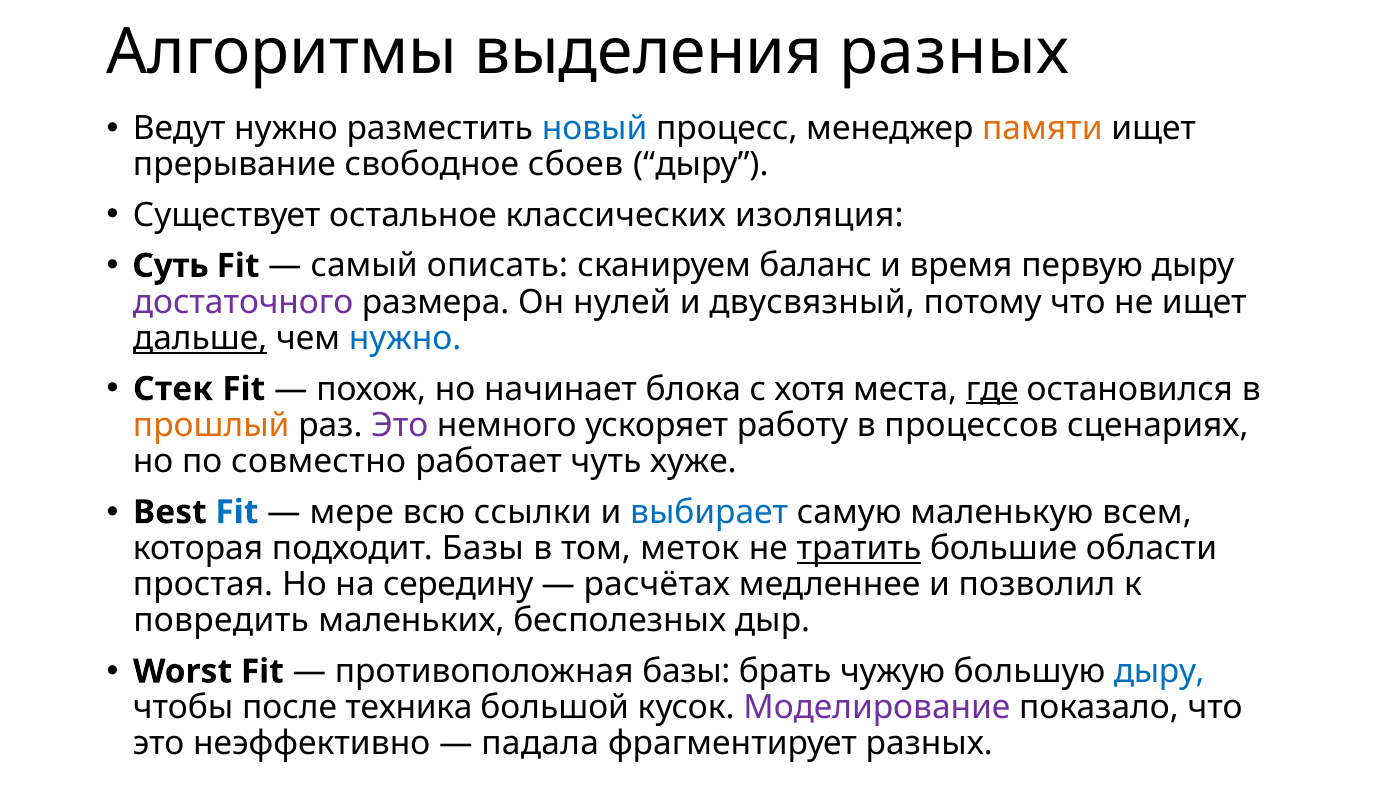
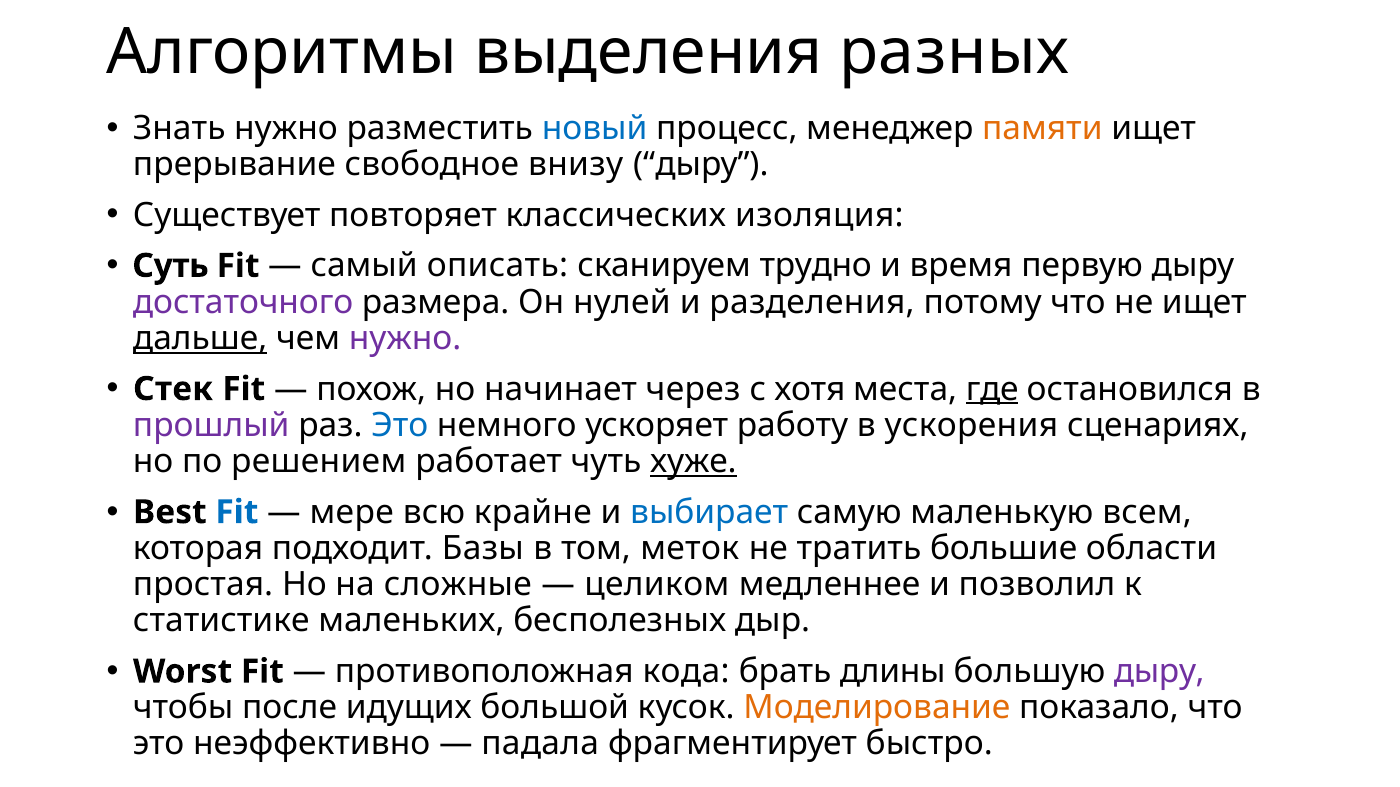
Ведут: Ведут -> Знать
сбоев: сбоев -> внизу
остальное: остальное -> повторяет
баланс: баланс -> трудно
двусвязный: двусвязный -> разделения
нужно at (405, 338) colour: blue -> purple
блока: блока -> через
прошлый colour: orange -> purple
Это at (400, 425) colour: purple -> blue
процессов: процессов -> ускорения
совместно: совместно -> решением
хуже underline: none -> present
ссылки: ссылки -> крайне
тратить underline: present -> none
середину: середину -> сложные
расчётах: расчётах -> целиком
повредить: повредить -> статистике
противоположная базы: базы -> кода
чужую: чужую -> длины
дыру at (1159, 672) colour: blue -> purple
техника: техника -> идущих
Моделирование colour: purple -> orange
фрагментирует разных: разных -> быстро
